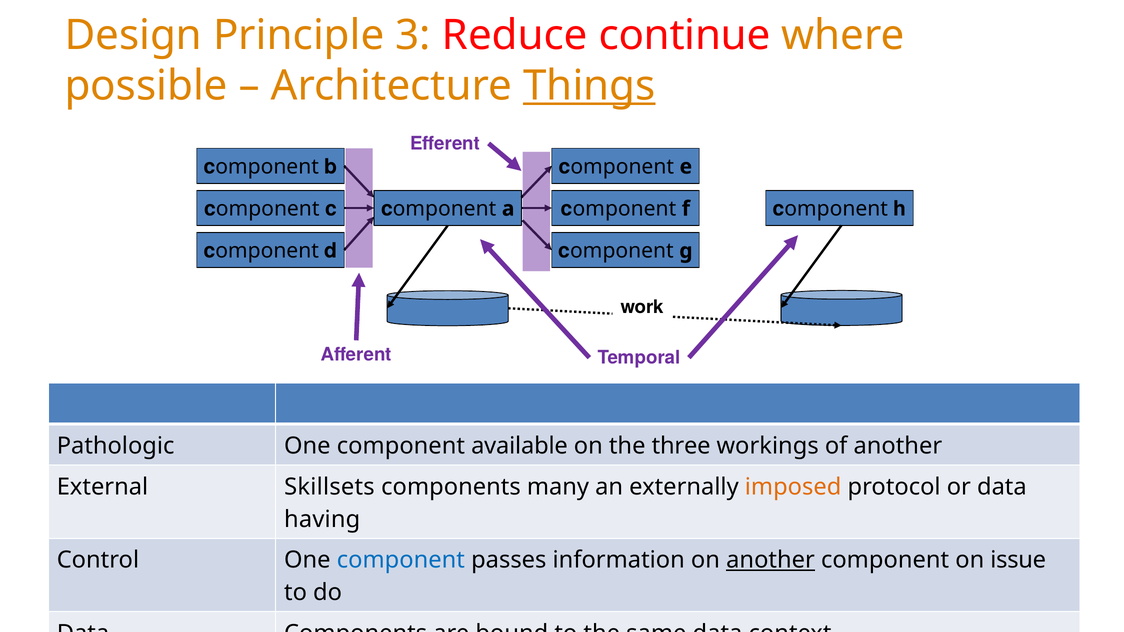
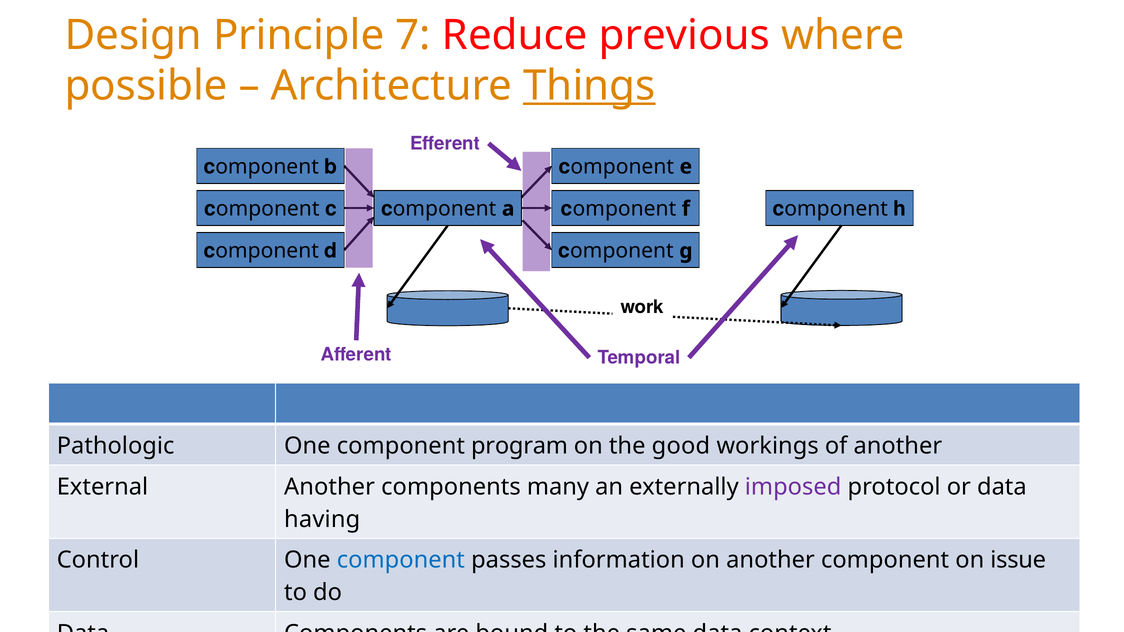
3: 3 -> 7
continue: continue -> previous
available: available -> program
three: three -> good
External Skillsets: Skillsets -> Another
imposed colour: orange -> purple
another at (771, 560) underline: present -> none
